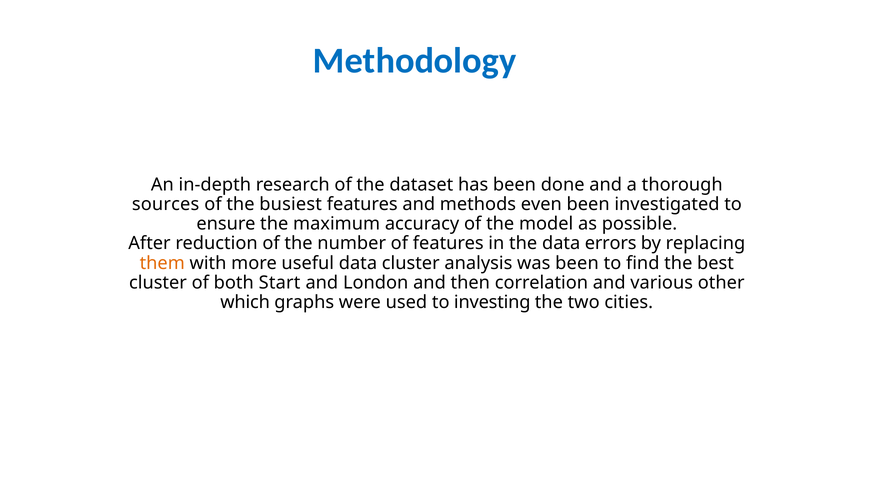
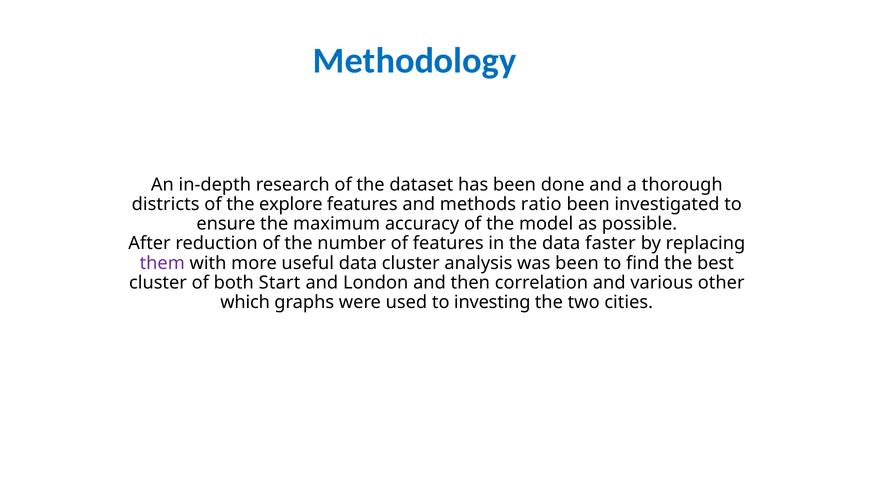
sources: sources -> districts
busiest: busiest -> explore
even: even -> ratio
errors: errors -> faster
them colour: orange -> purple
